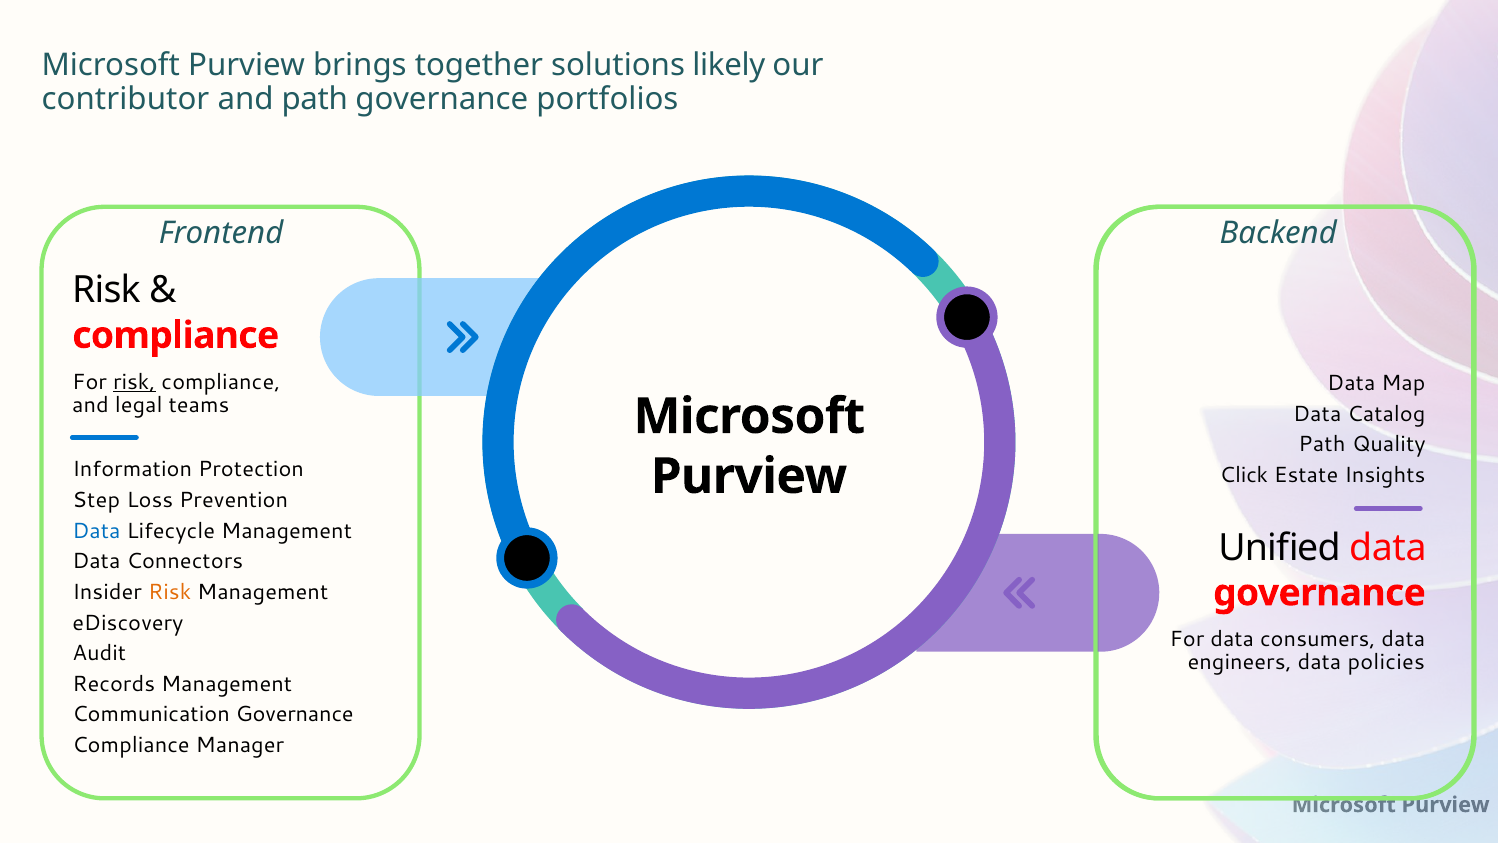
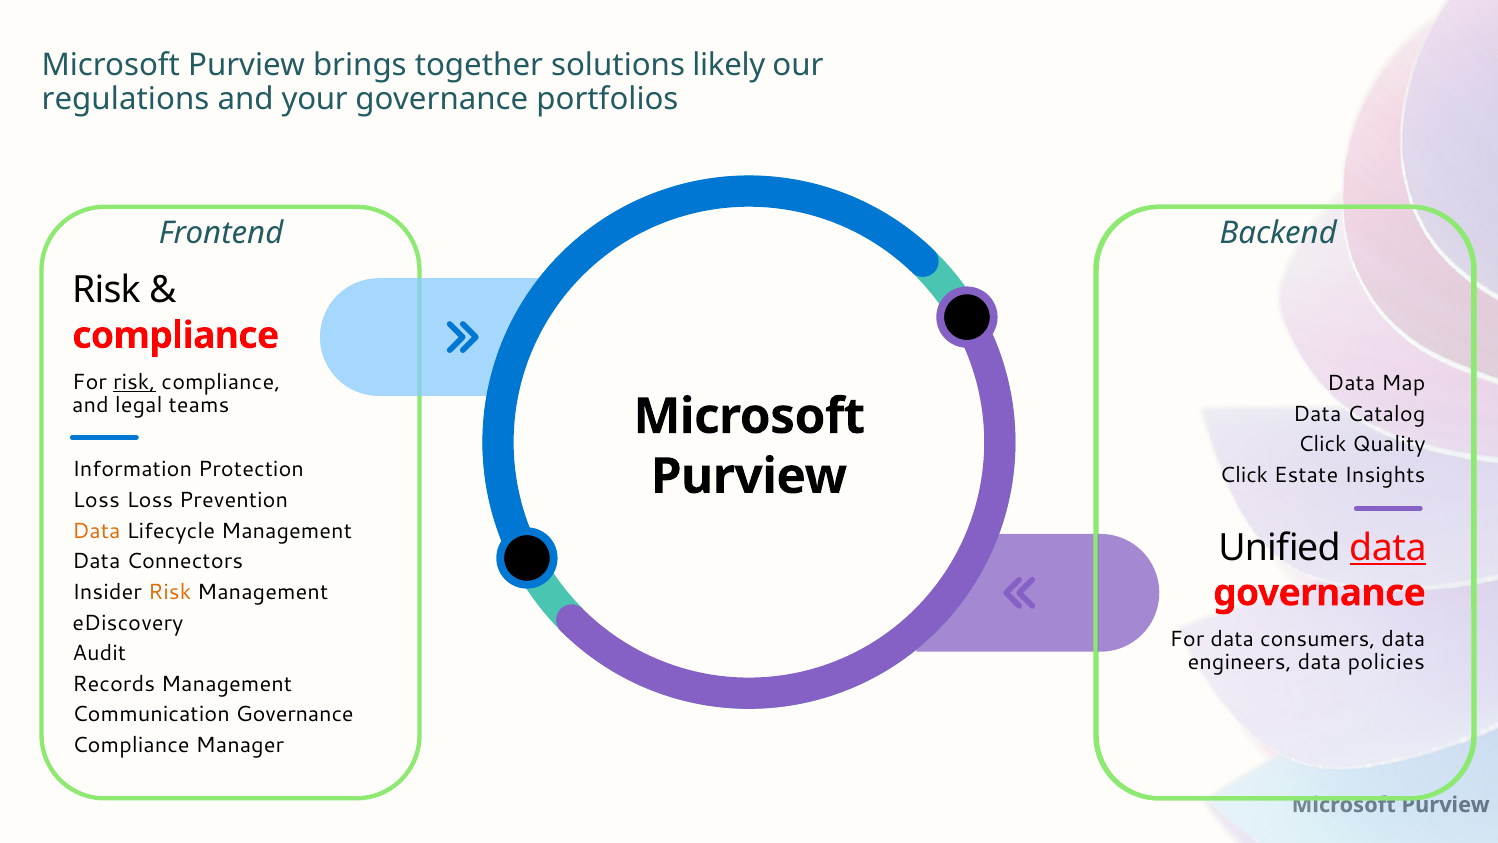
contributor: contributor -> regulations
and path: path -> your
Path at (1322, 445): Path -> Click
Step at (96, 500): Step -> Loss
Data at (96, 531) colour: blue -> orange
data at (1388, 548) underline: none -> present
